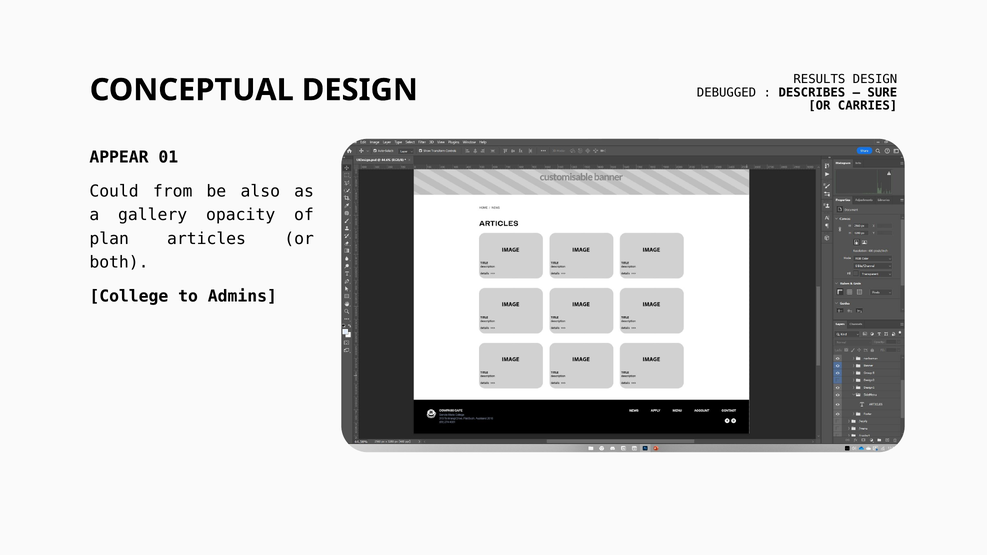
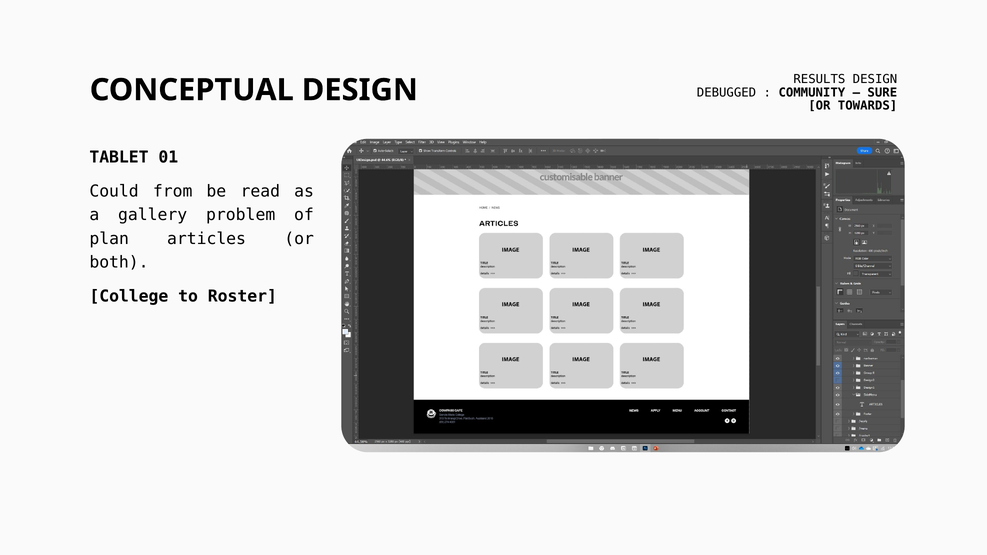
DESCRIBES: DESCRIBES -> COMMUNITY
CARRIES: CARRIES -> TOWARDS
APPEAR: APPEAR -> TABLET
also: also -> read
opacity: opacity -> problem
Admins: Admins -> Roster
